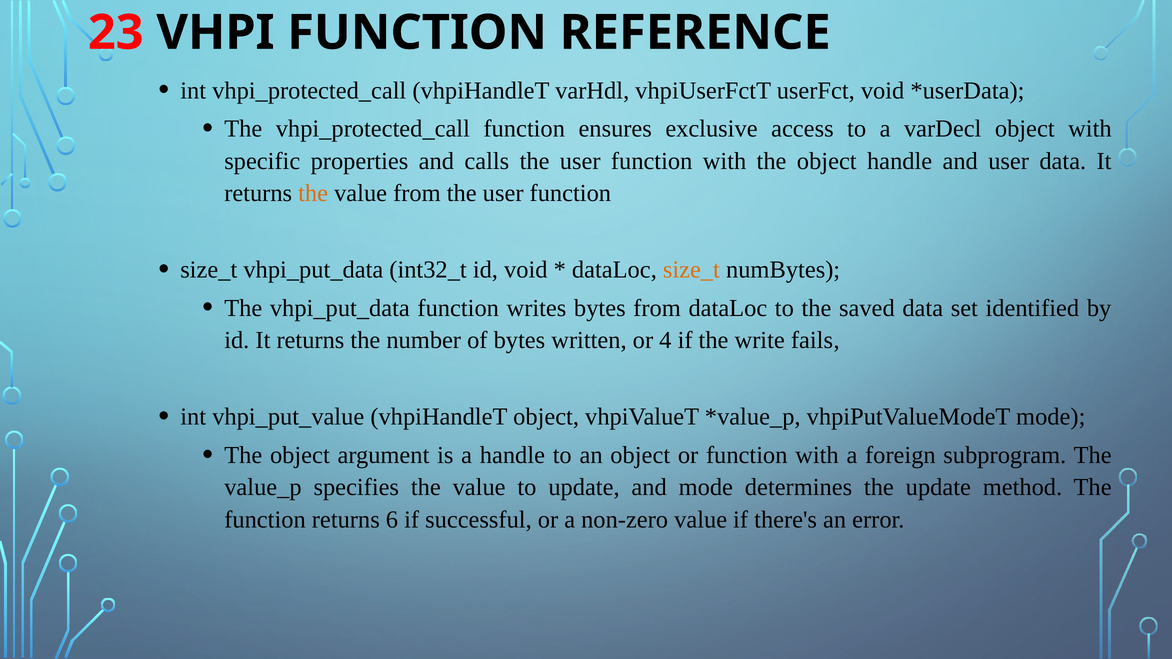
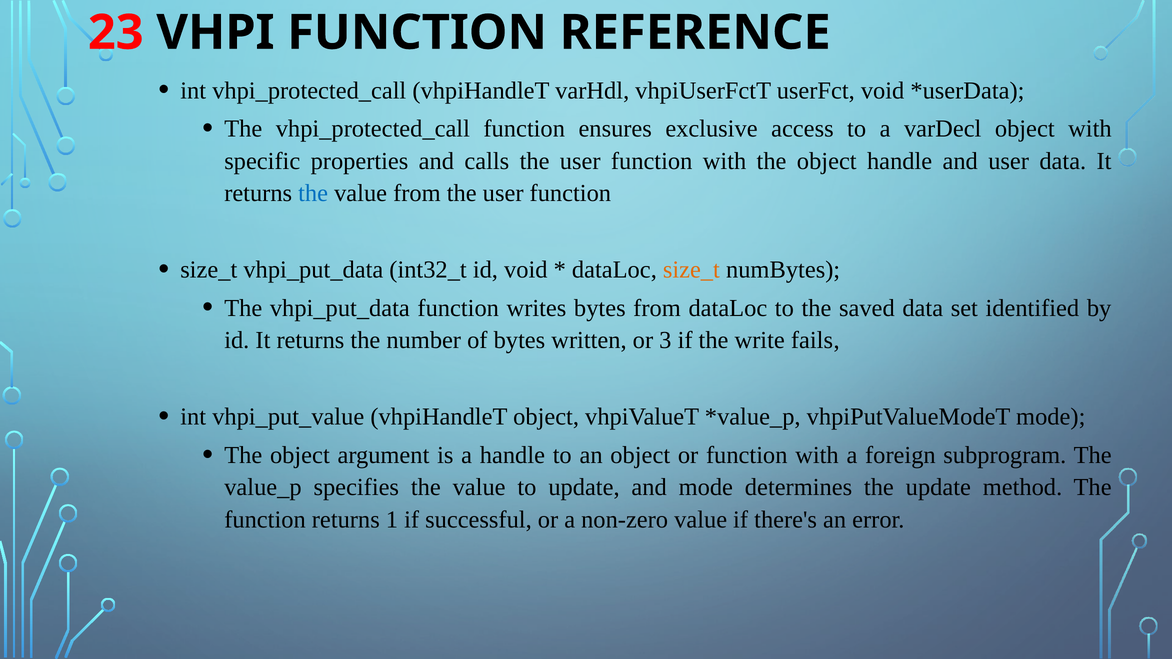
the at (313, 193) colour: orange -> blue
4: 4 -> 3
6: 6 -> 1
